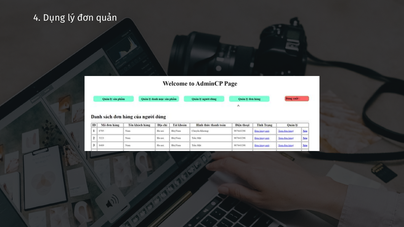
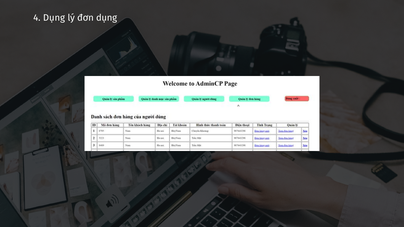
đơn quản: quản -> dụng
